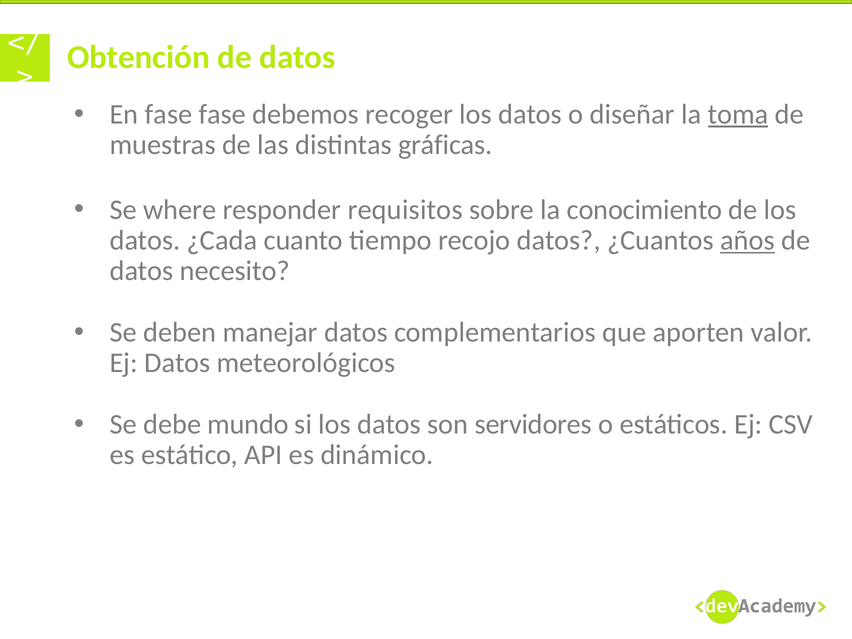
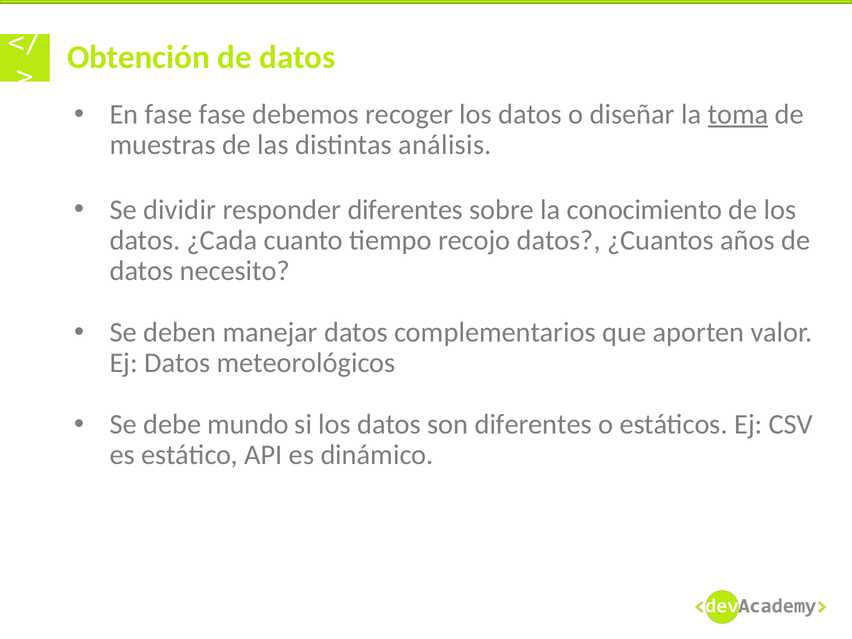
gráficas: gráficas -> análisis
where: where -> dividir
responder requisitos: requisitos -> diferentes
años underline: present -> none
son servidores: servidores -> diferentes
